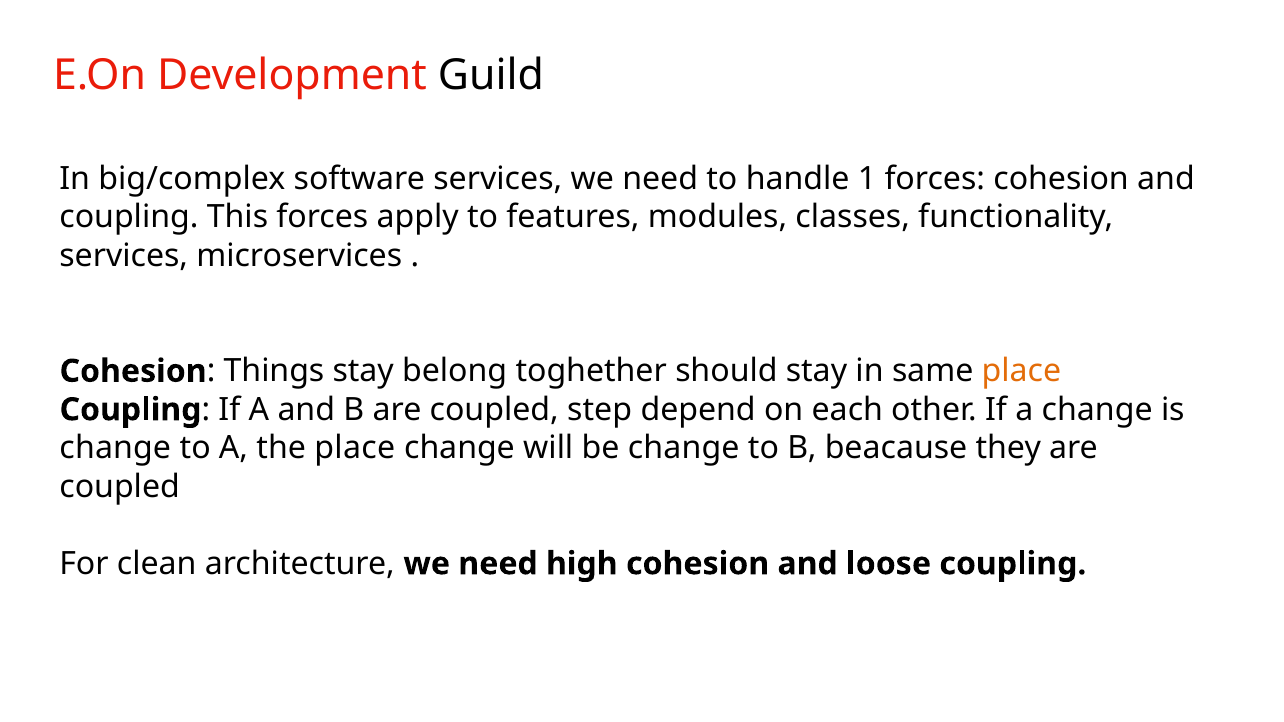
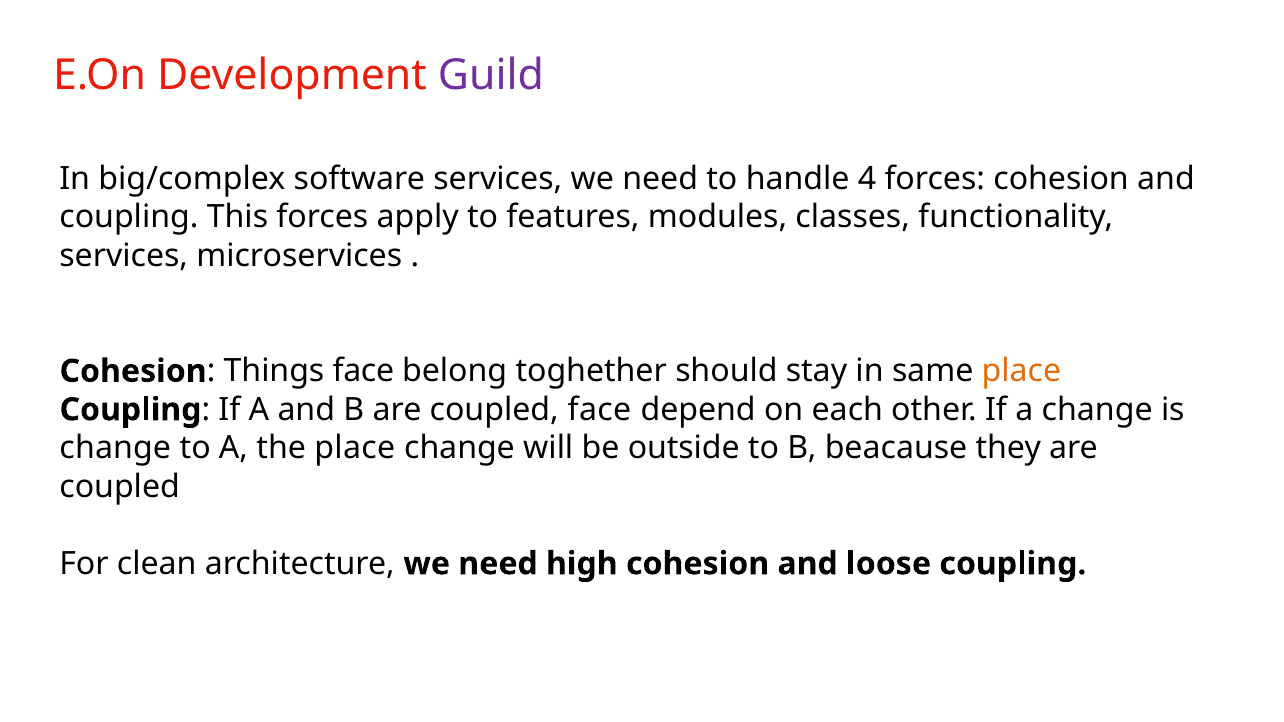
Guild colour: black -> purple
1: 1 -> 4
Things stay: stay -> face
coupled step: step -> face
be change: change -> outside
